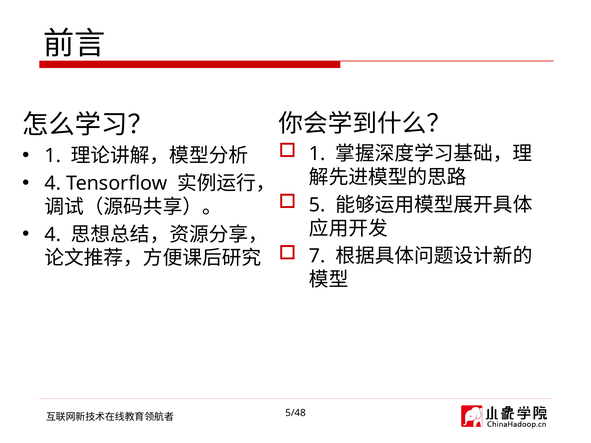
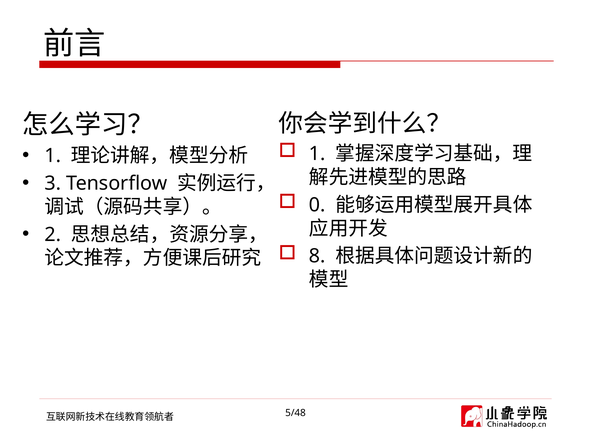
4 at (53, 183): 4 -> 3
5: 5 -> 0
4 at (53, 235): 4 -> 2
7: 7 -> 8
